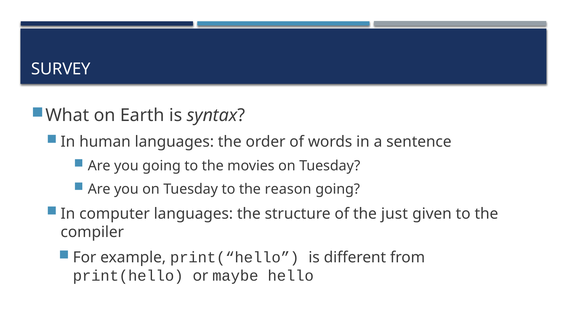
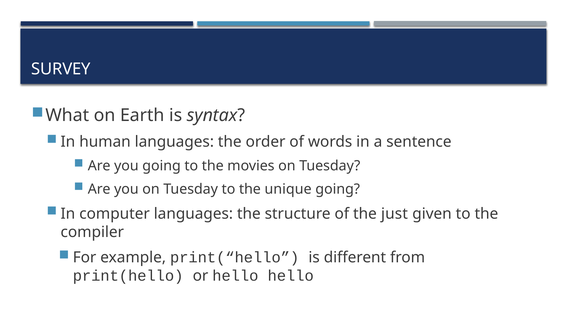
reason: reason -> unique
or maybe: maybe -> hello
